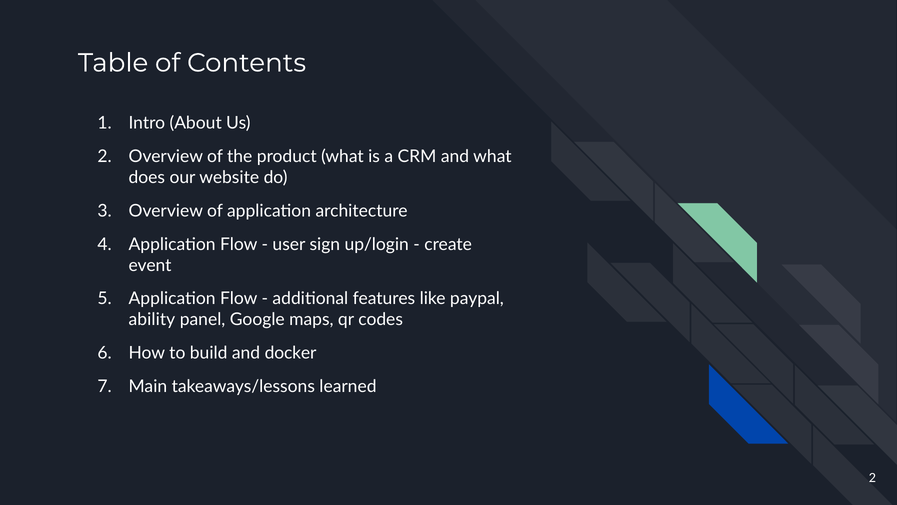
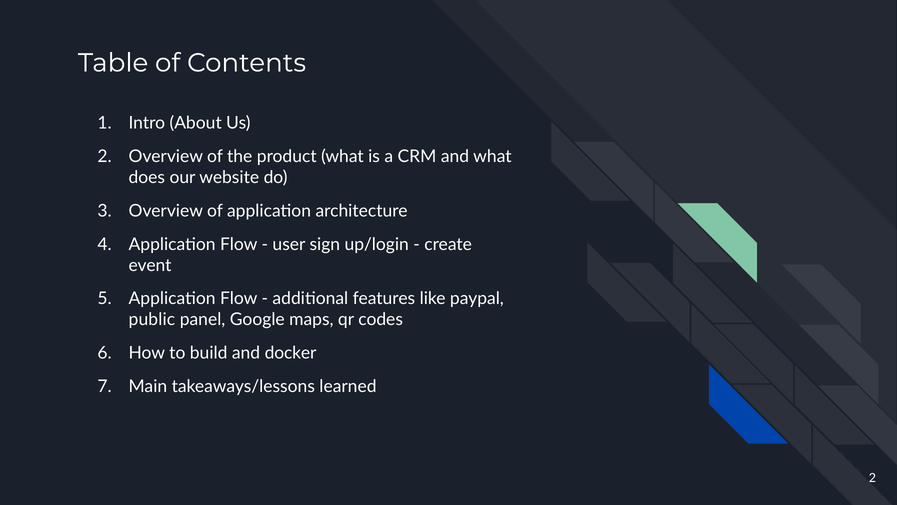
ability: ability -> public
